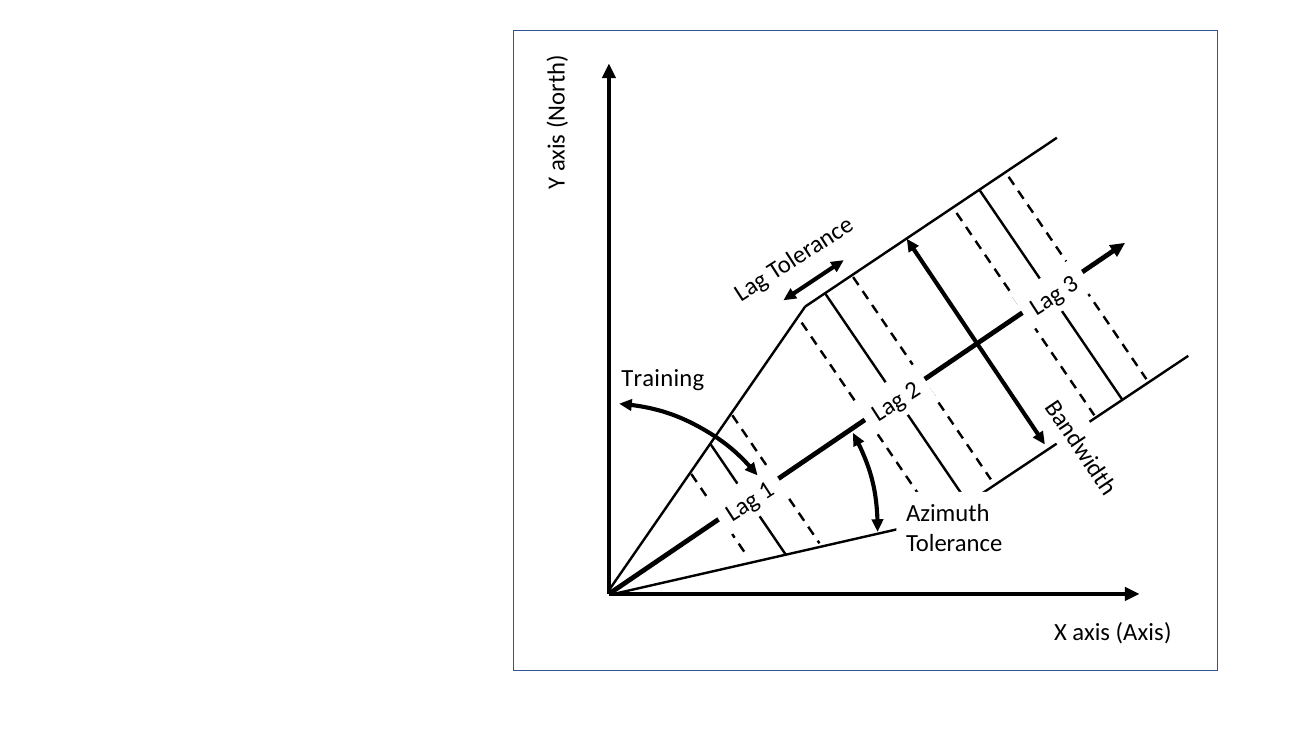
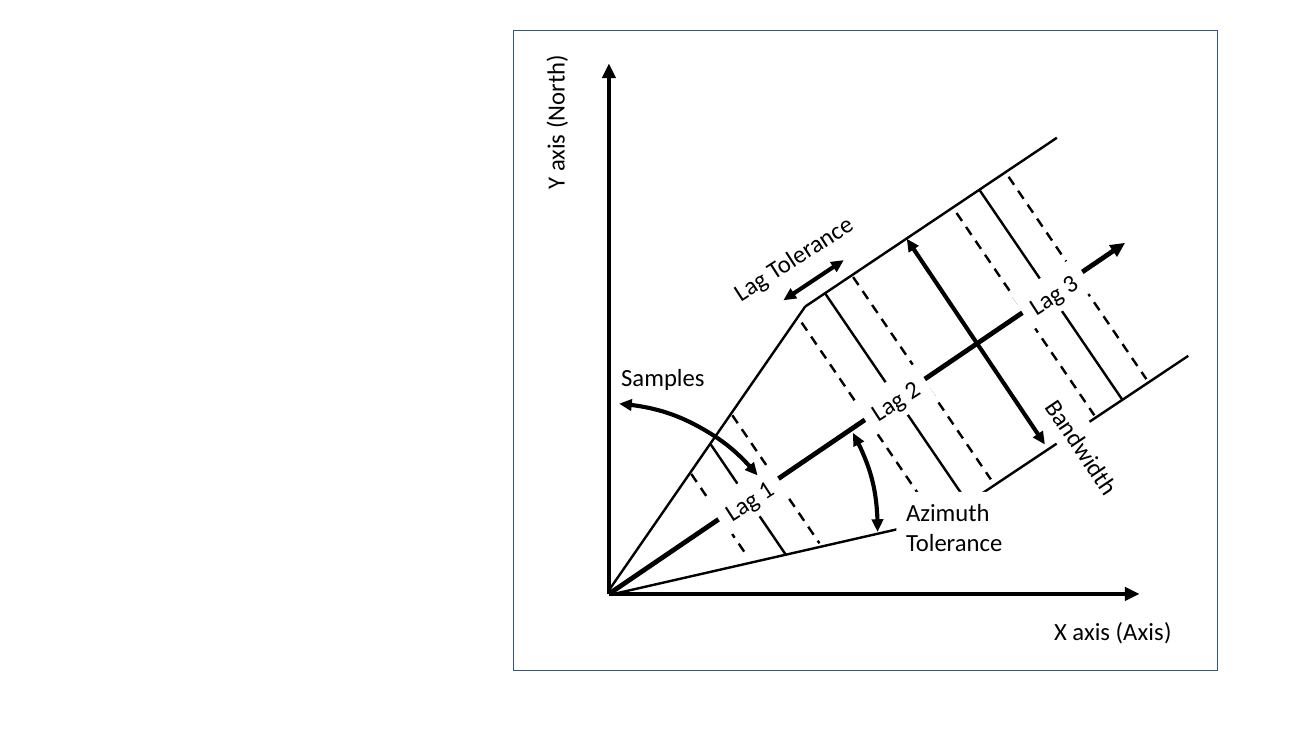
Training: Training -> Samples
